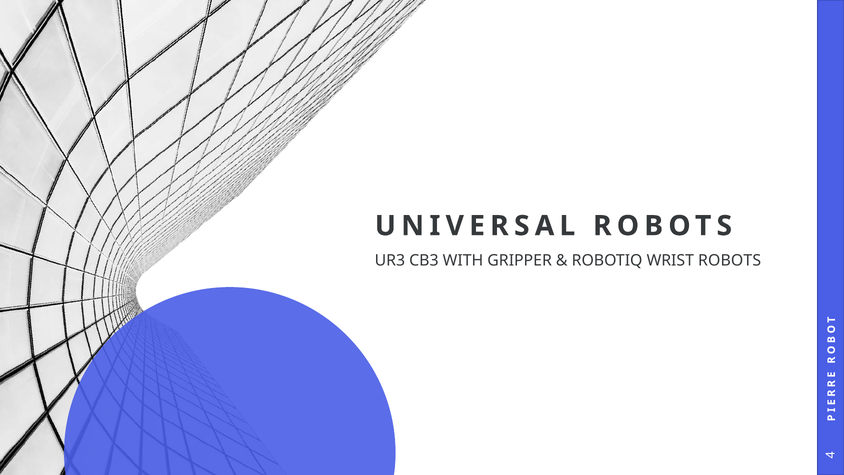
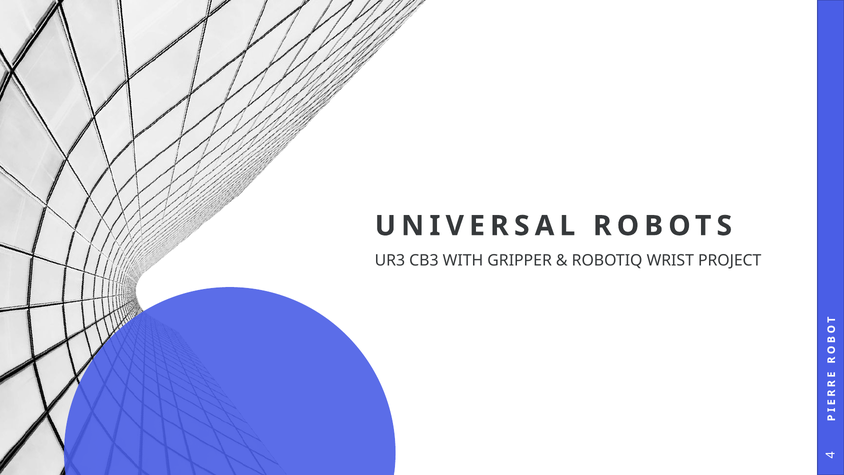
WRIST ROBOTS: ROBOTS -> PROJECT
